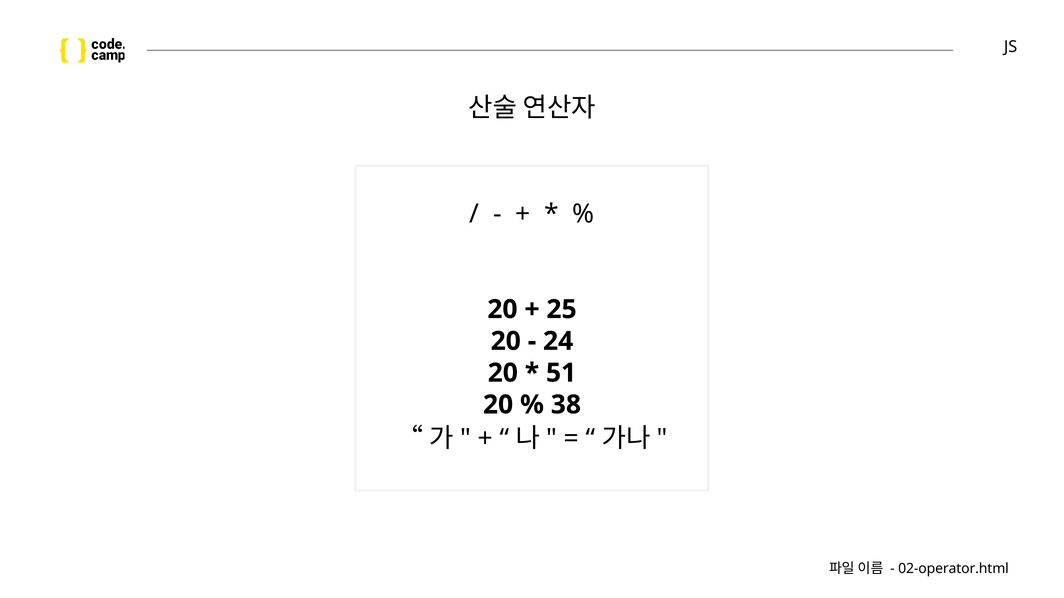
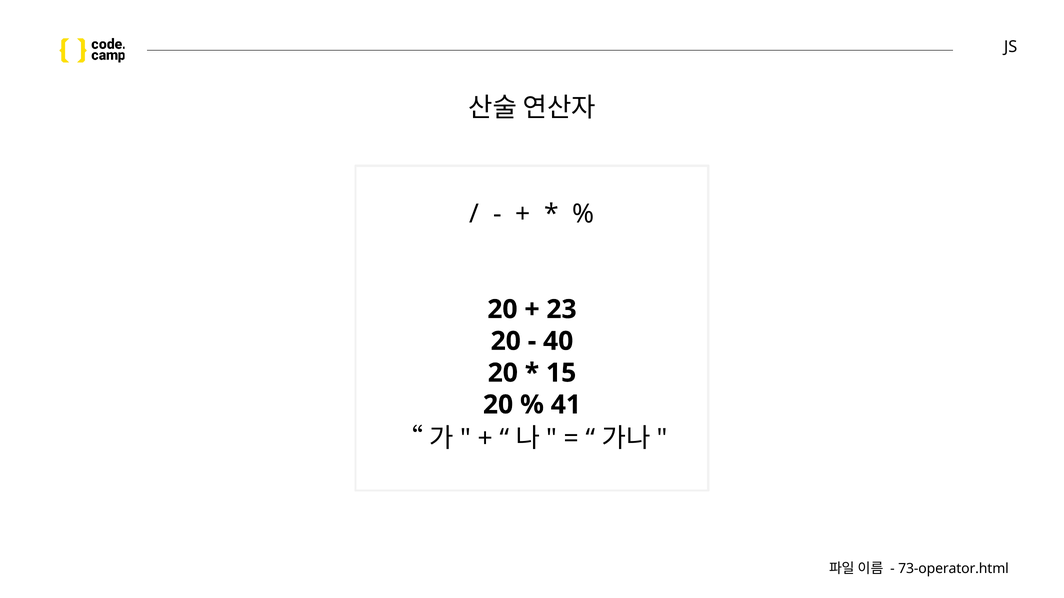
25: 25 -> 23
24: 24 -> 40
51: 51 -> 15
38: 38 -> 41
02-operator.html: 02-operator.html -> 73-operator.html
